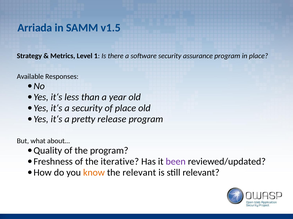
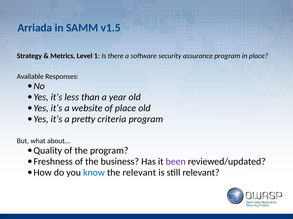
a security: security -> website
release: release -> criteria
iterative: iterative -> business
know colour: orange -> blue
